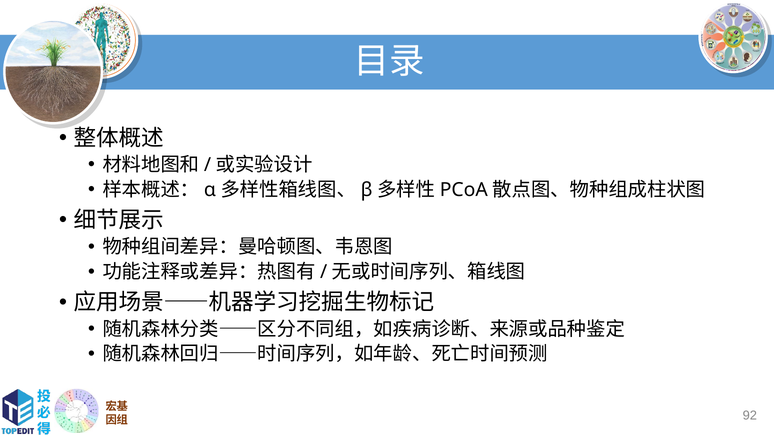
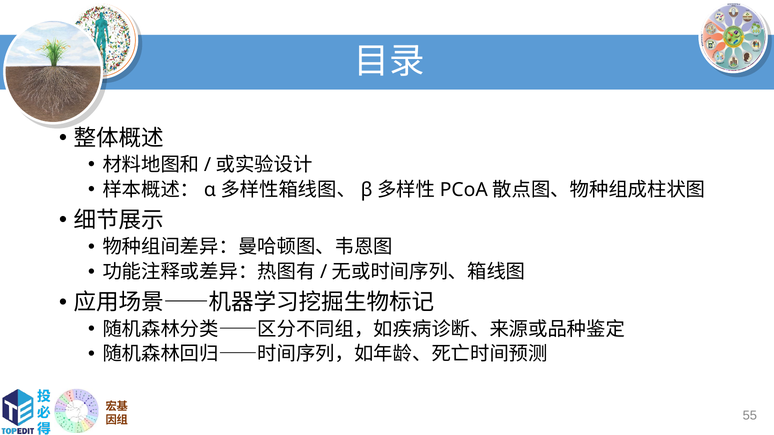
92: 92 -> 55
